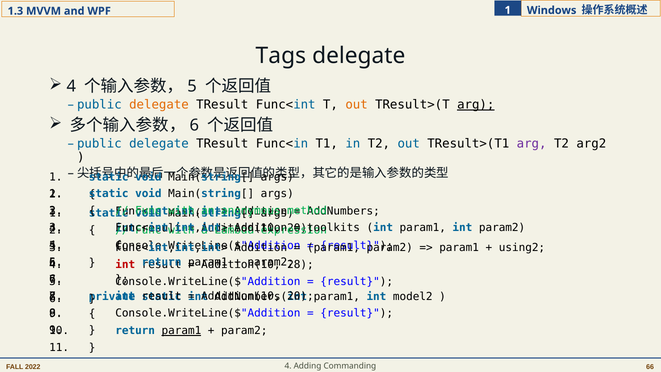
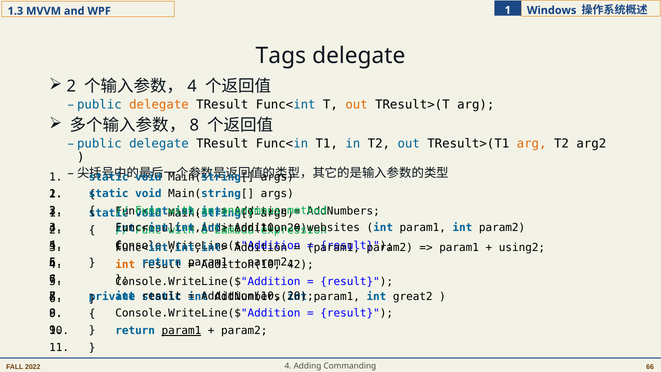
4 at (71, 86): 4 -> 2
5 at (192, 86): 5 -> 4
arg at (476, 105) underline: present -> none
6 at (194, 125): 6 -> 8
arg at (532, 144) colour: purple -> orange
toolkits: toolkits -> websites
int at (125, 264) colour: red -> orange
28: 28 -> 42
model2: model2 -> great2
